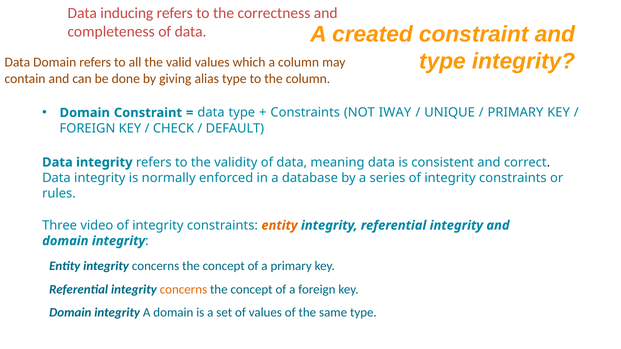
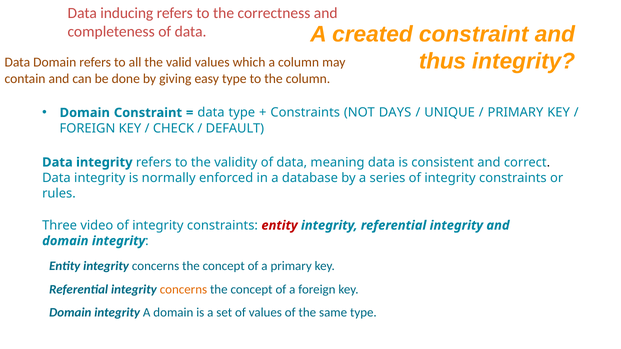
type at (442, 61): type -> thus
alias: alias -> easy
IWAY: IWAY -> DAYS
entity at (279, 226) colour: orange -> red
